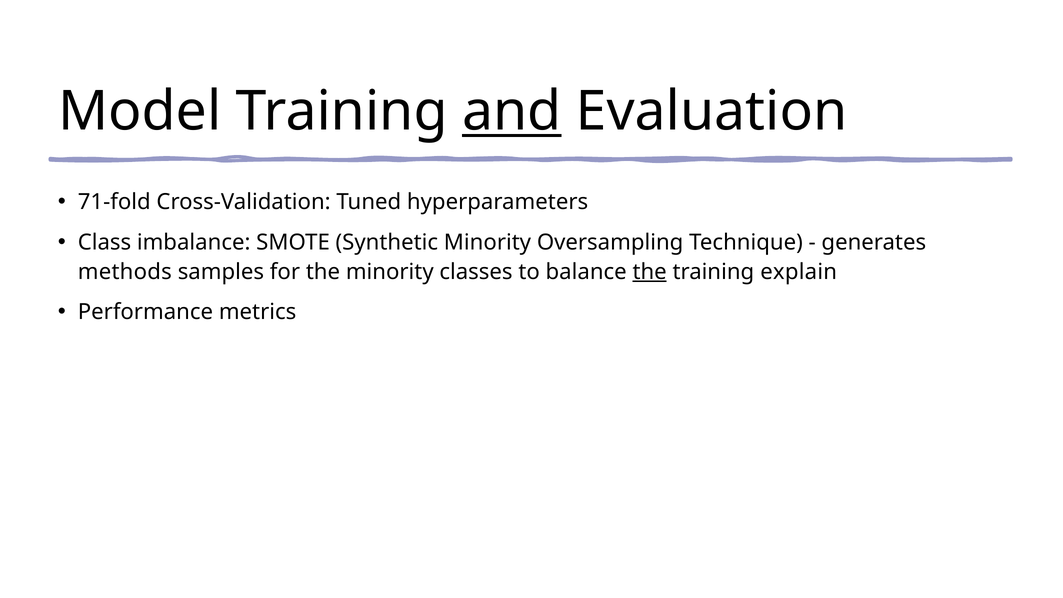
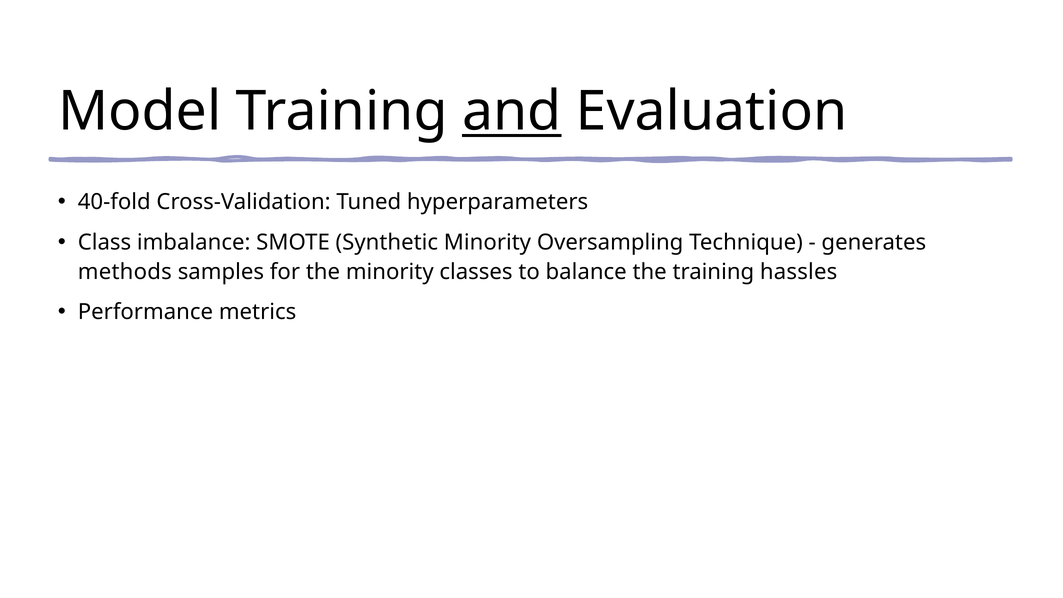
71-fold: 71-fold -> 40-fold
the at (650, 272) underline: present -> none
explain: explain -> hassles
